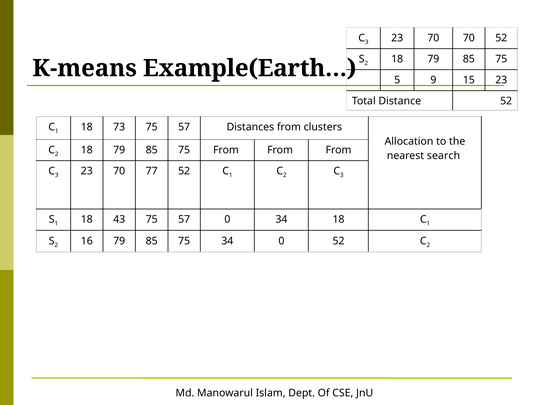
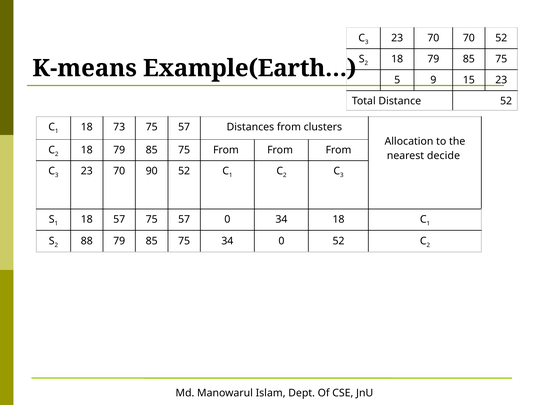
search: search -> decide
77: 77 -> 90
18 43: 43 -> 57
16: 16 -> 88
